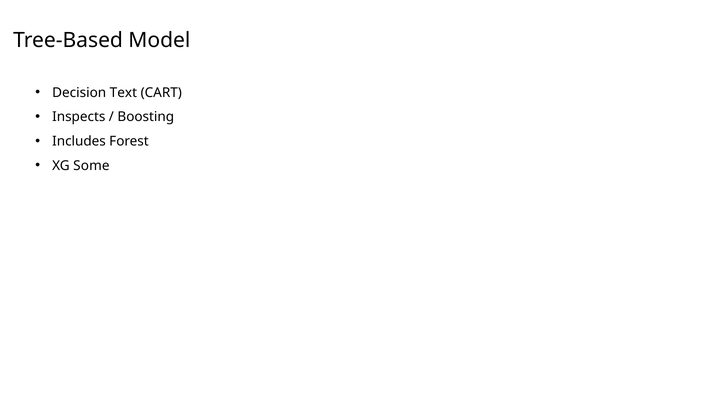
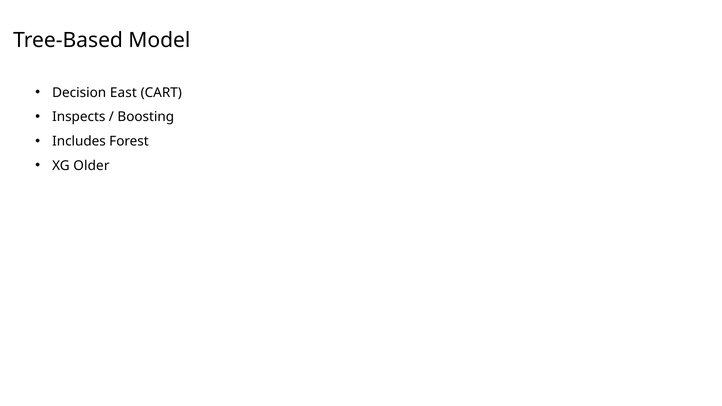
Text: Text -> East
Some: Some -> Older
